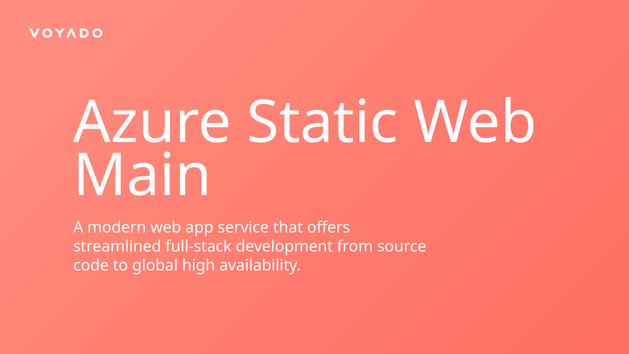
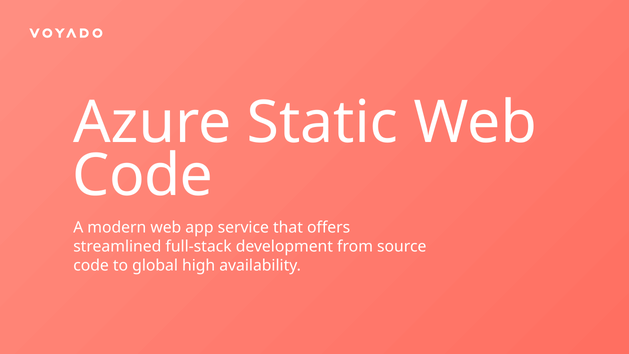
Main at (142, 176): Main -> Code
